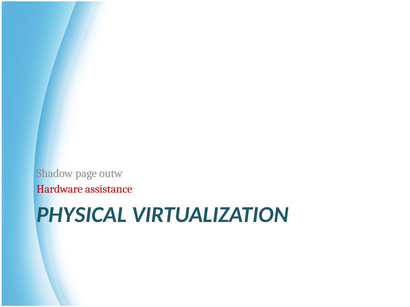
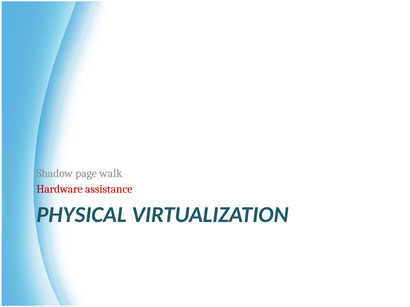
outw: outw -> walk
